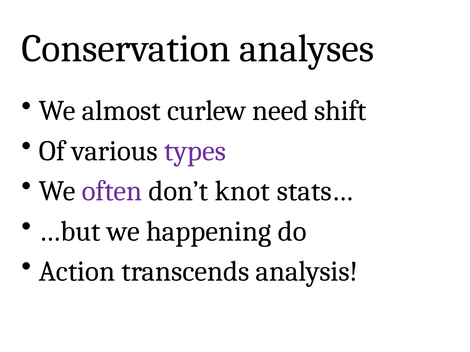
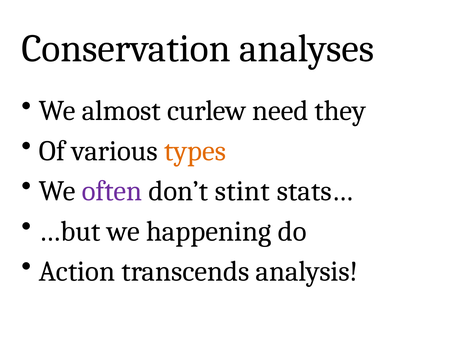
shift: shift -> they
types colour: purple -> orange
knot: knot -> stint
